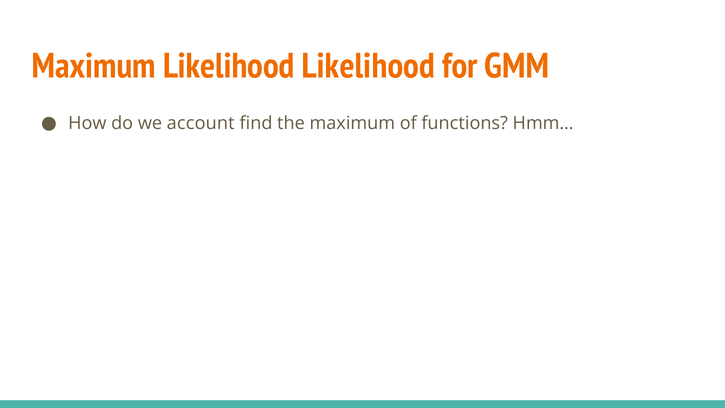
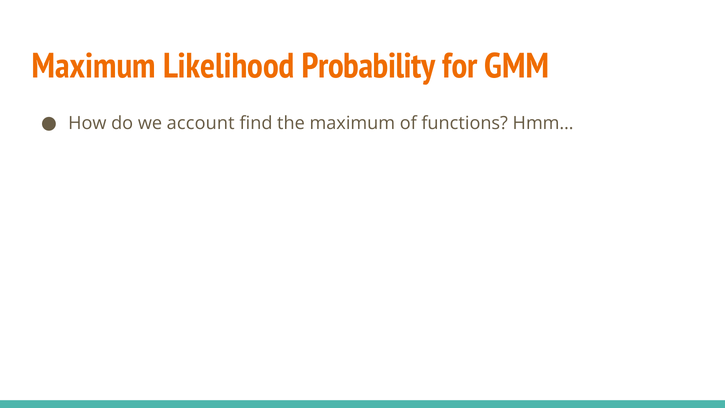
Likelihood Likelihood: Likelihood -> Probability
